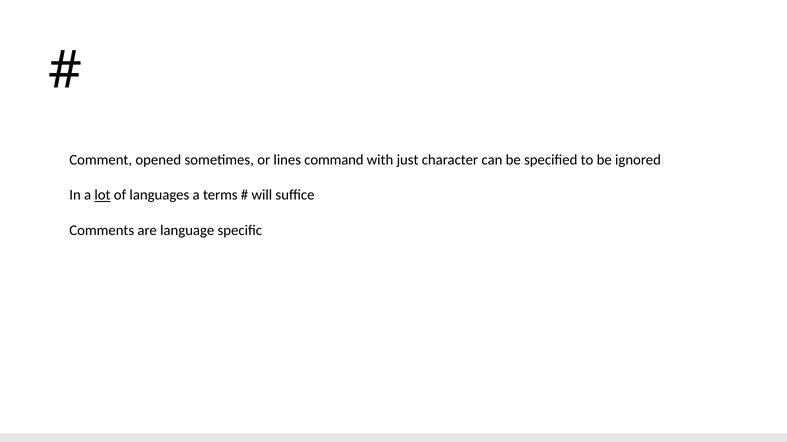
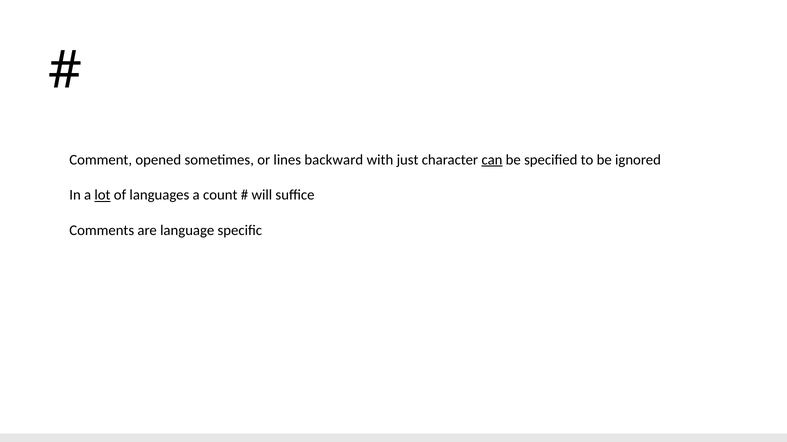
command: command -> backward
can underline: none -> present
terms: terms -> count
